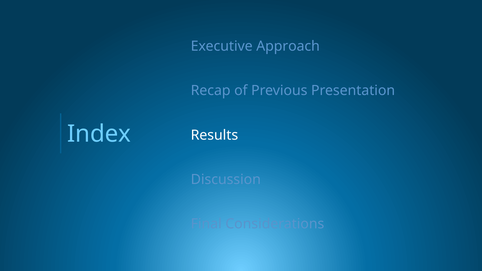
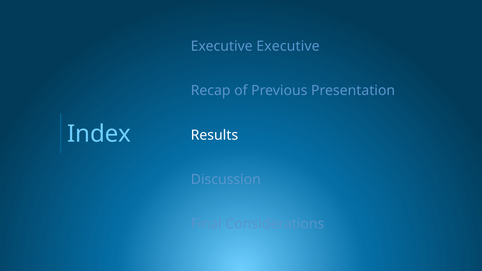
Executive Approach: Approach -> Executive
